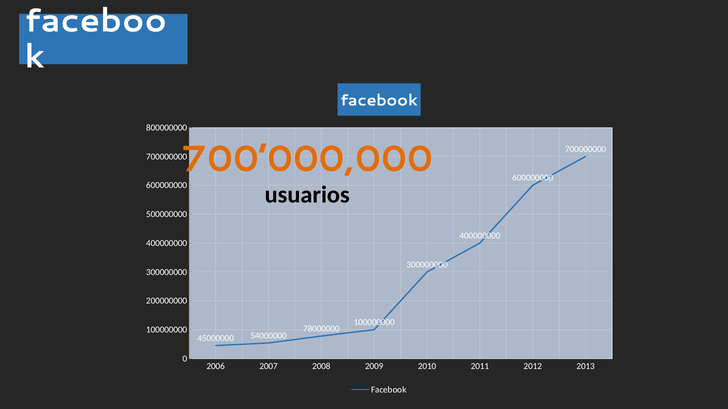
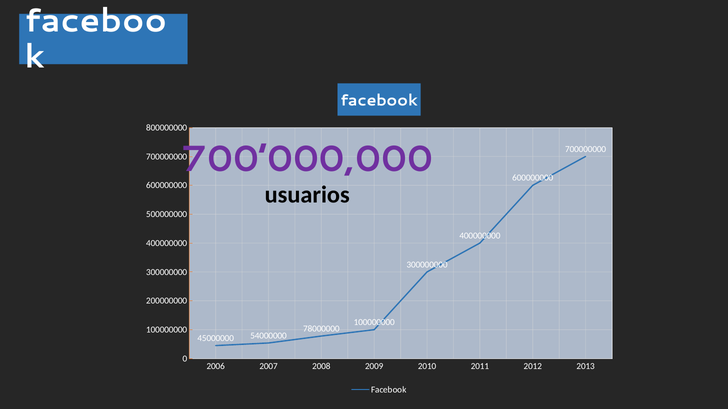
700’000,000 colour: orange -> purple
